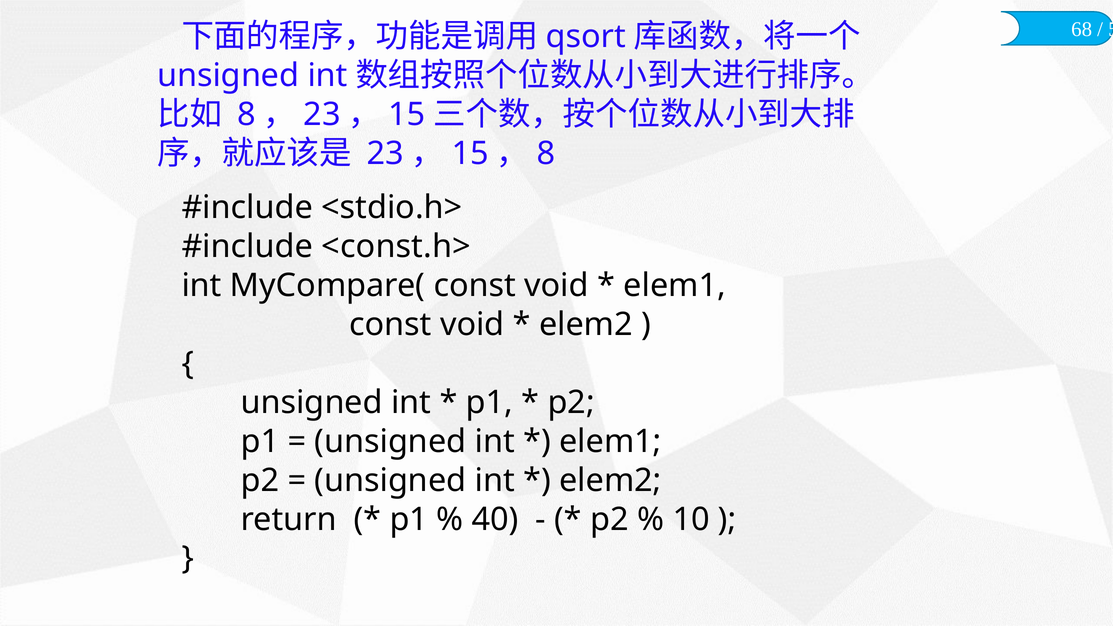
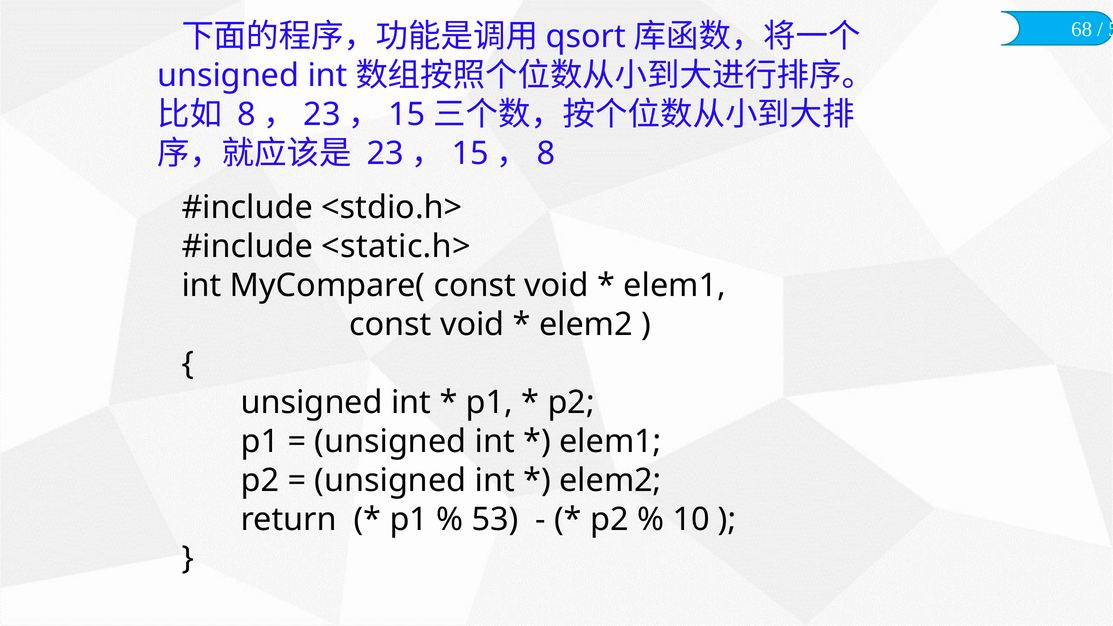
<const.h>: <const.h> -> <static.h>
40: 40 -> 53
